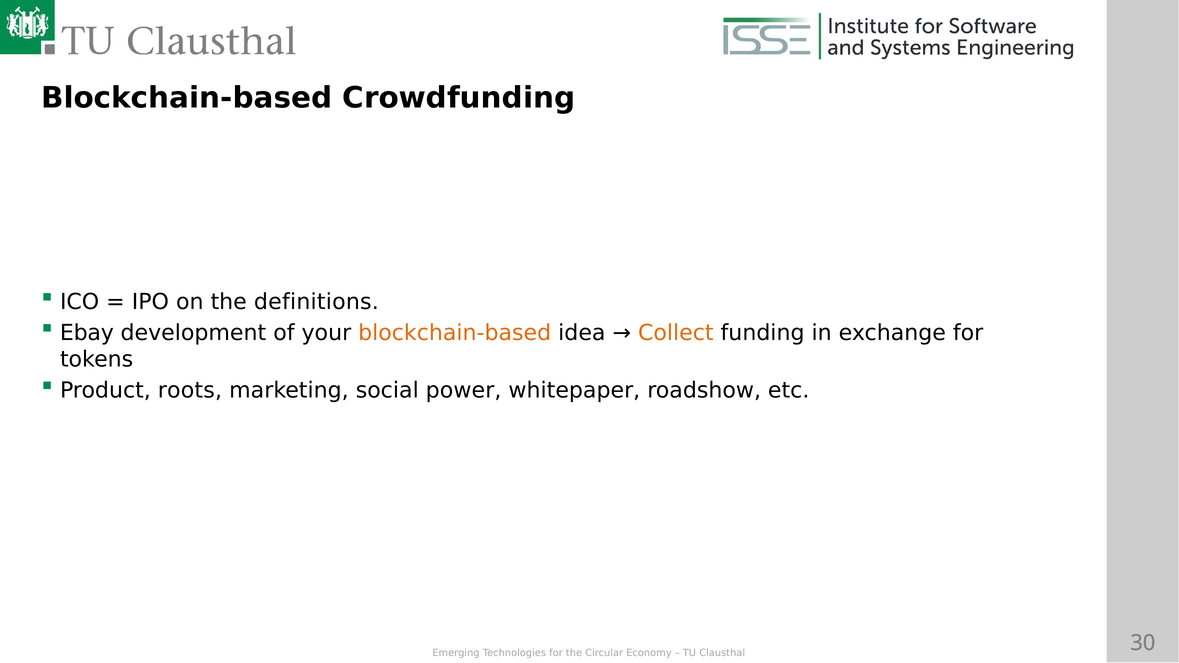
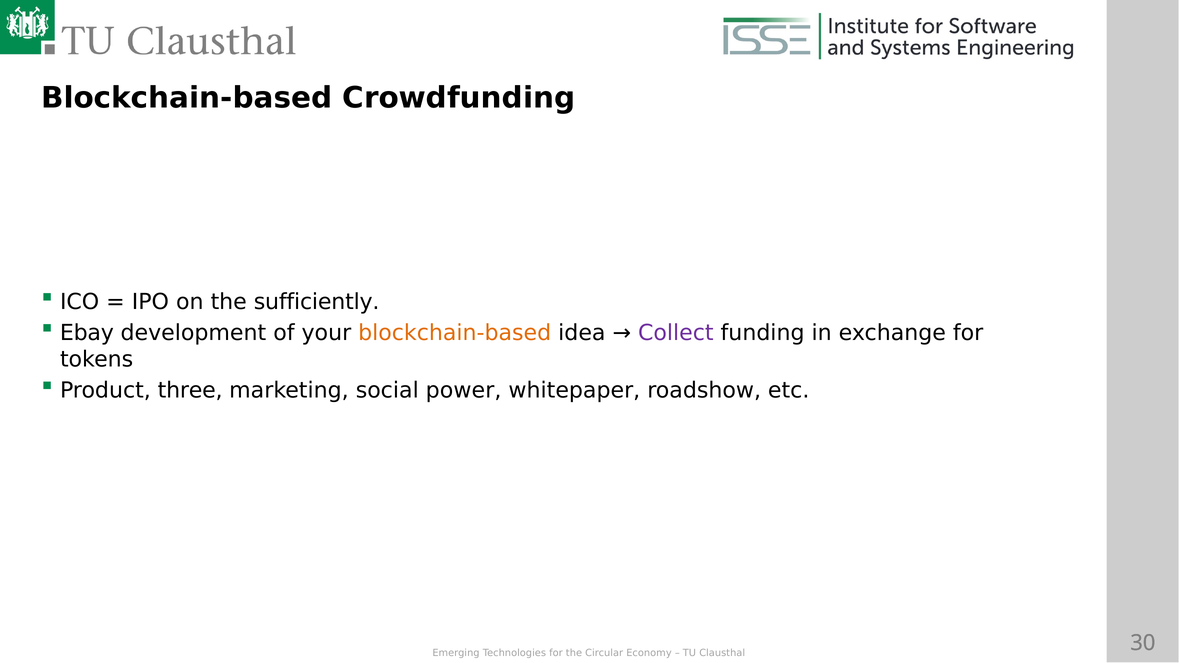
definitions: definitions -> sufficiently
Collect colour: orange -> purple
roots: roots -> three
